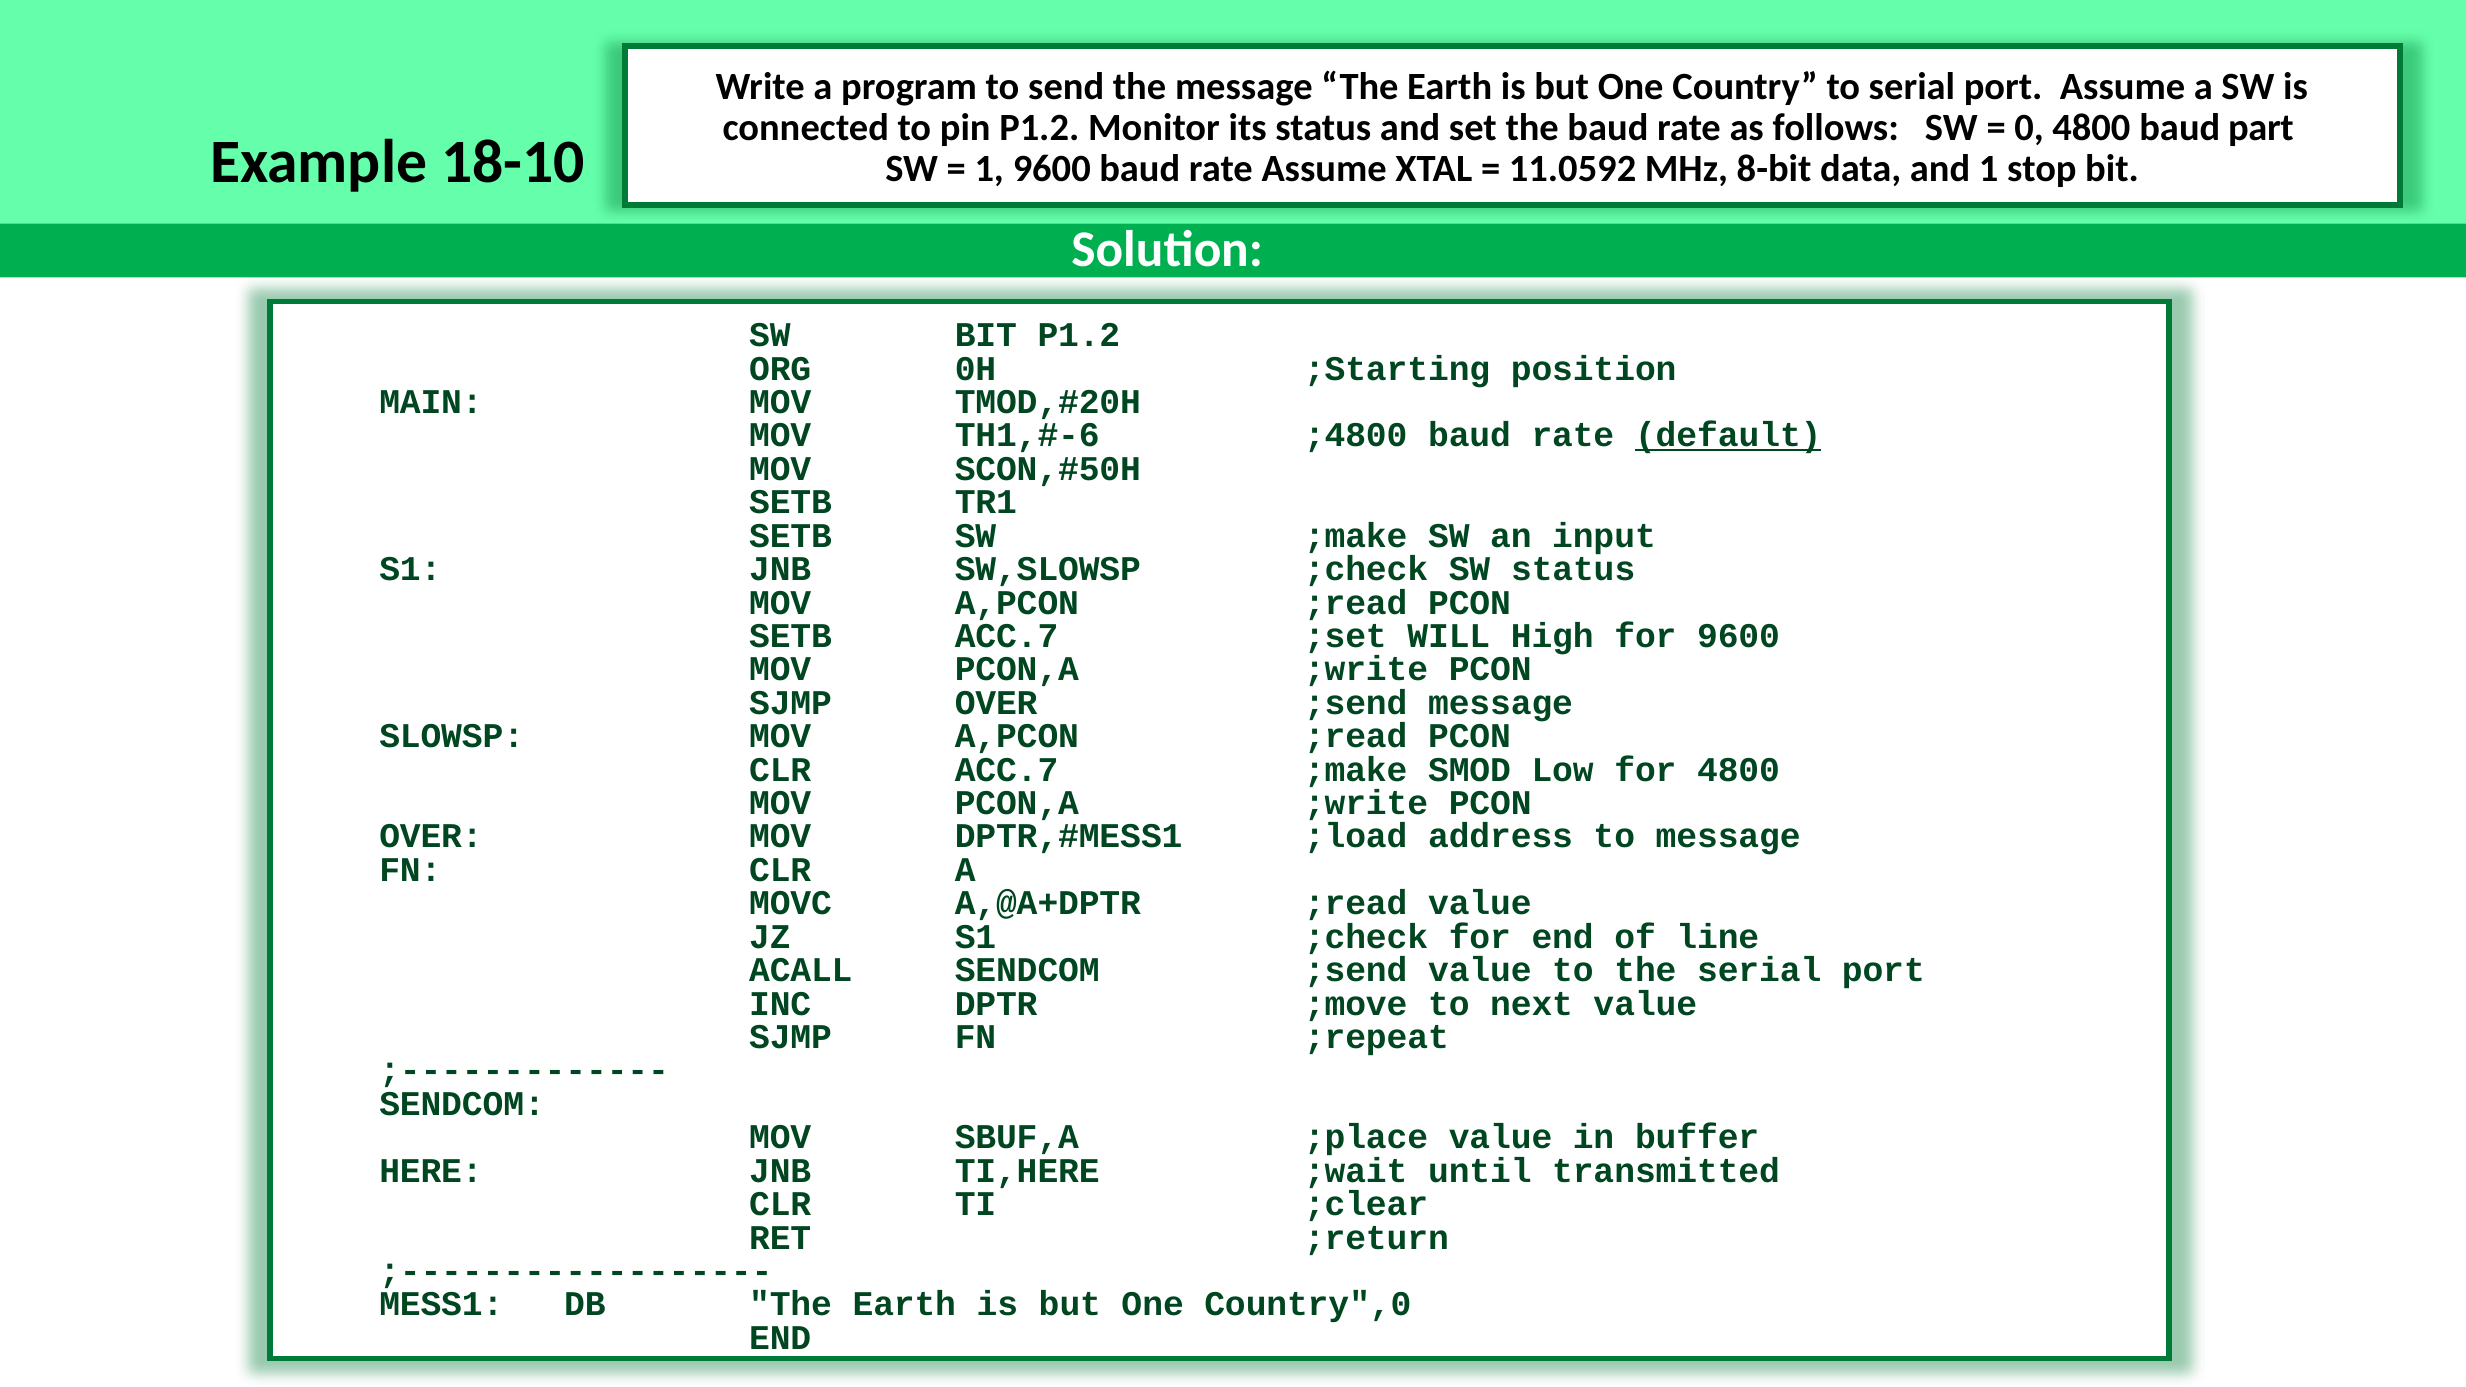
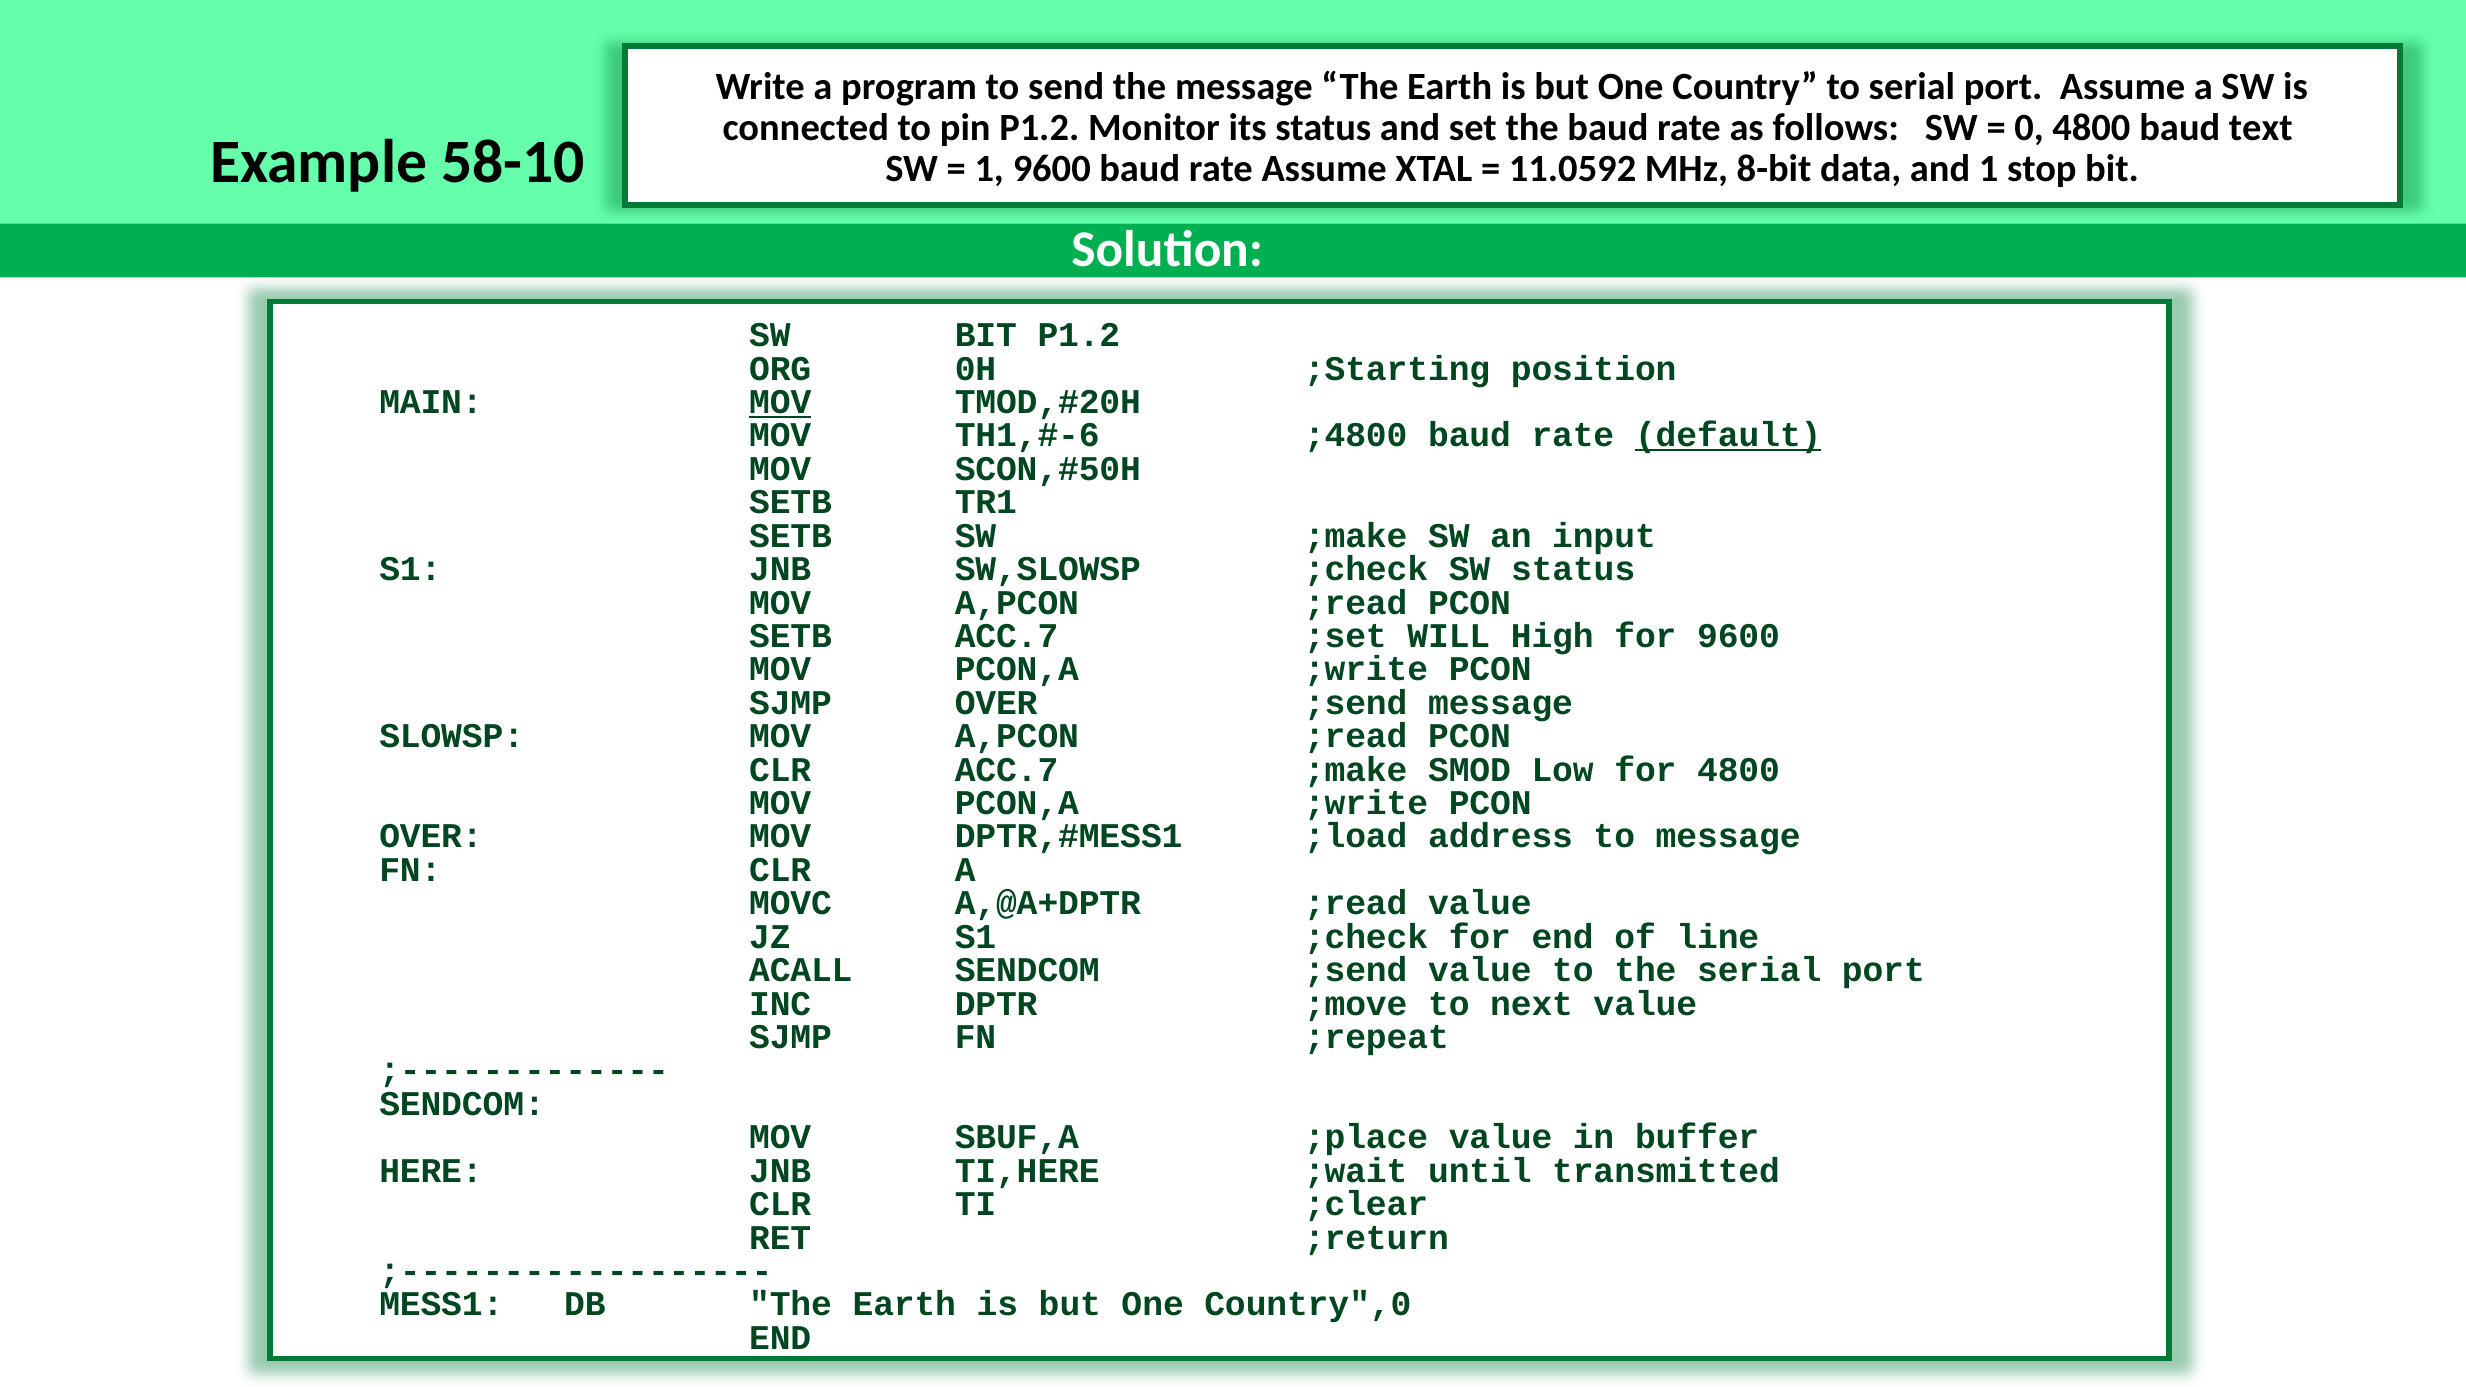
part: part -> text
18-10: 18-10 -> 58-10
MOV at (780, 402) underline: none -> present
